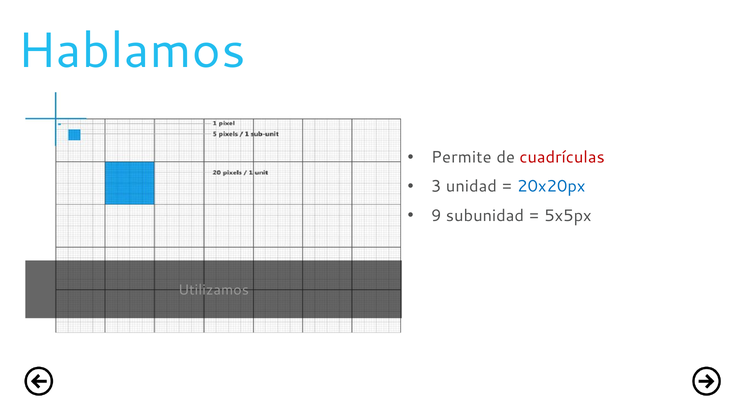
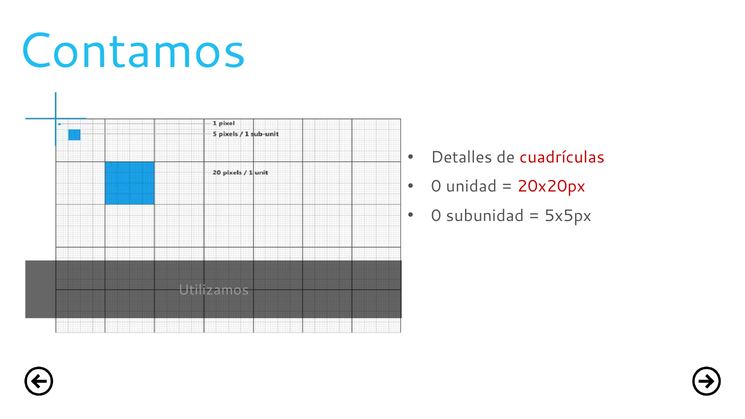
Hablamos: Hablamos -> Contamos
Permite: Permite -> Detalles
3 at (436, 187): 3 -> 0
20x20px colour: blue -> red
9 at (436, 216): 9 -> 0
